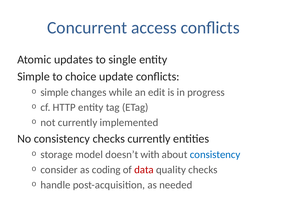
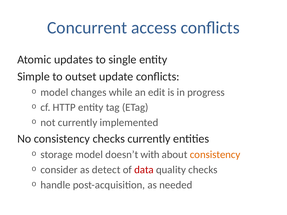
choice: choice -> outset
simple at (55, 92): simple -> model
consistency at (215, 155) colour: blue -> orange
coding: coding -> detect
